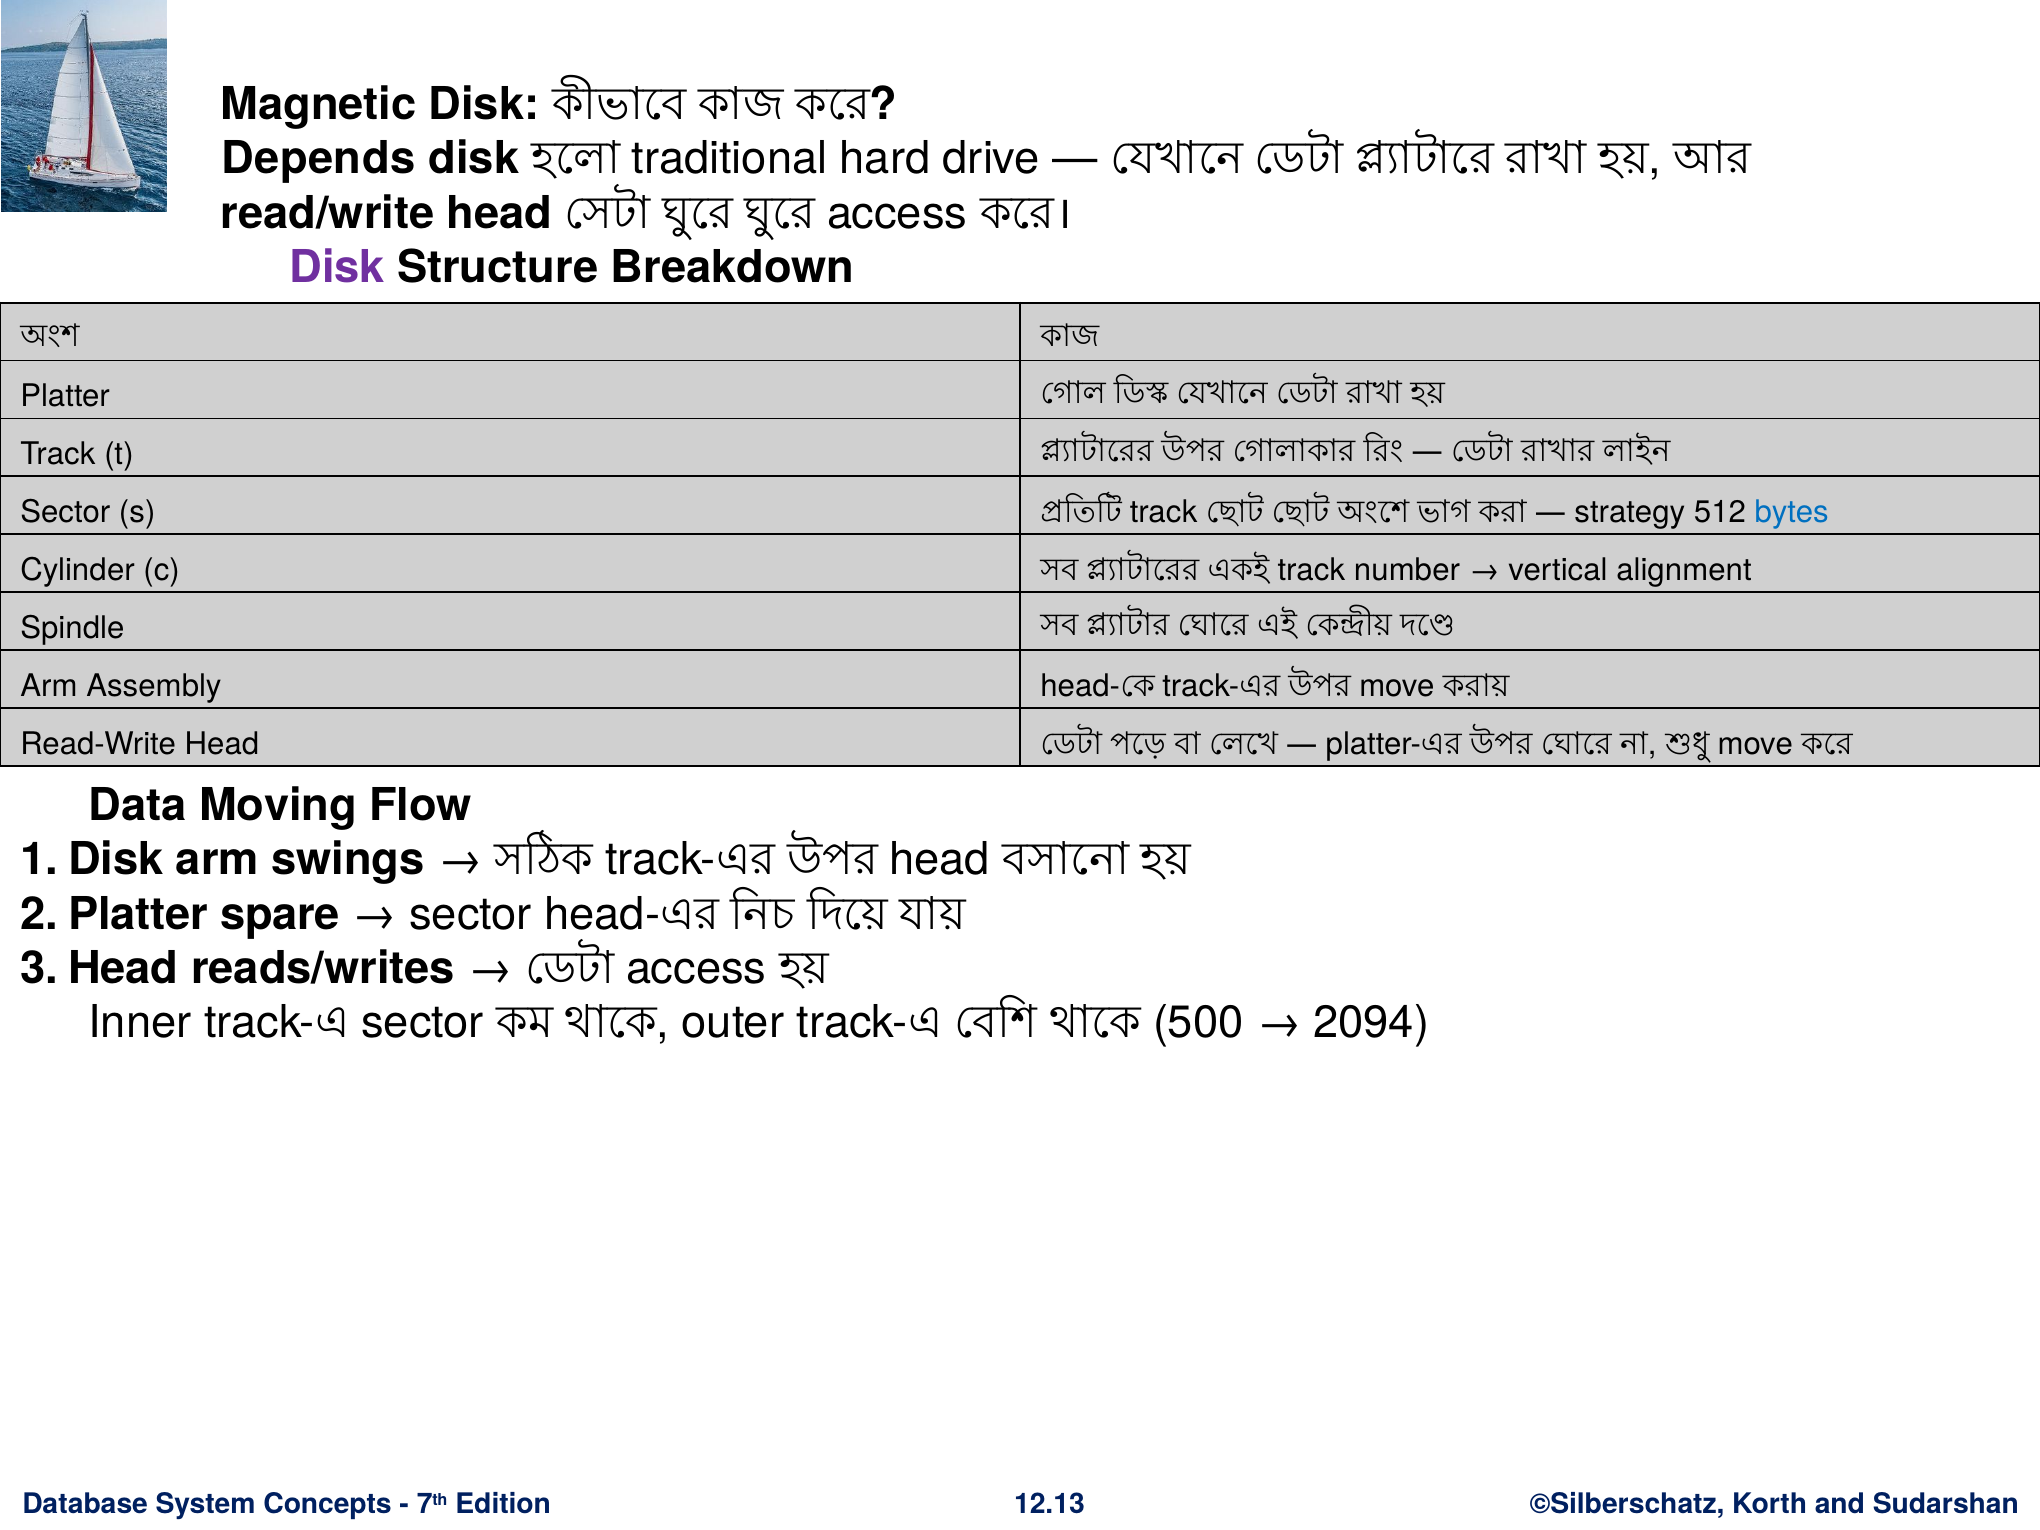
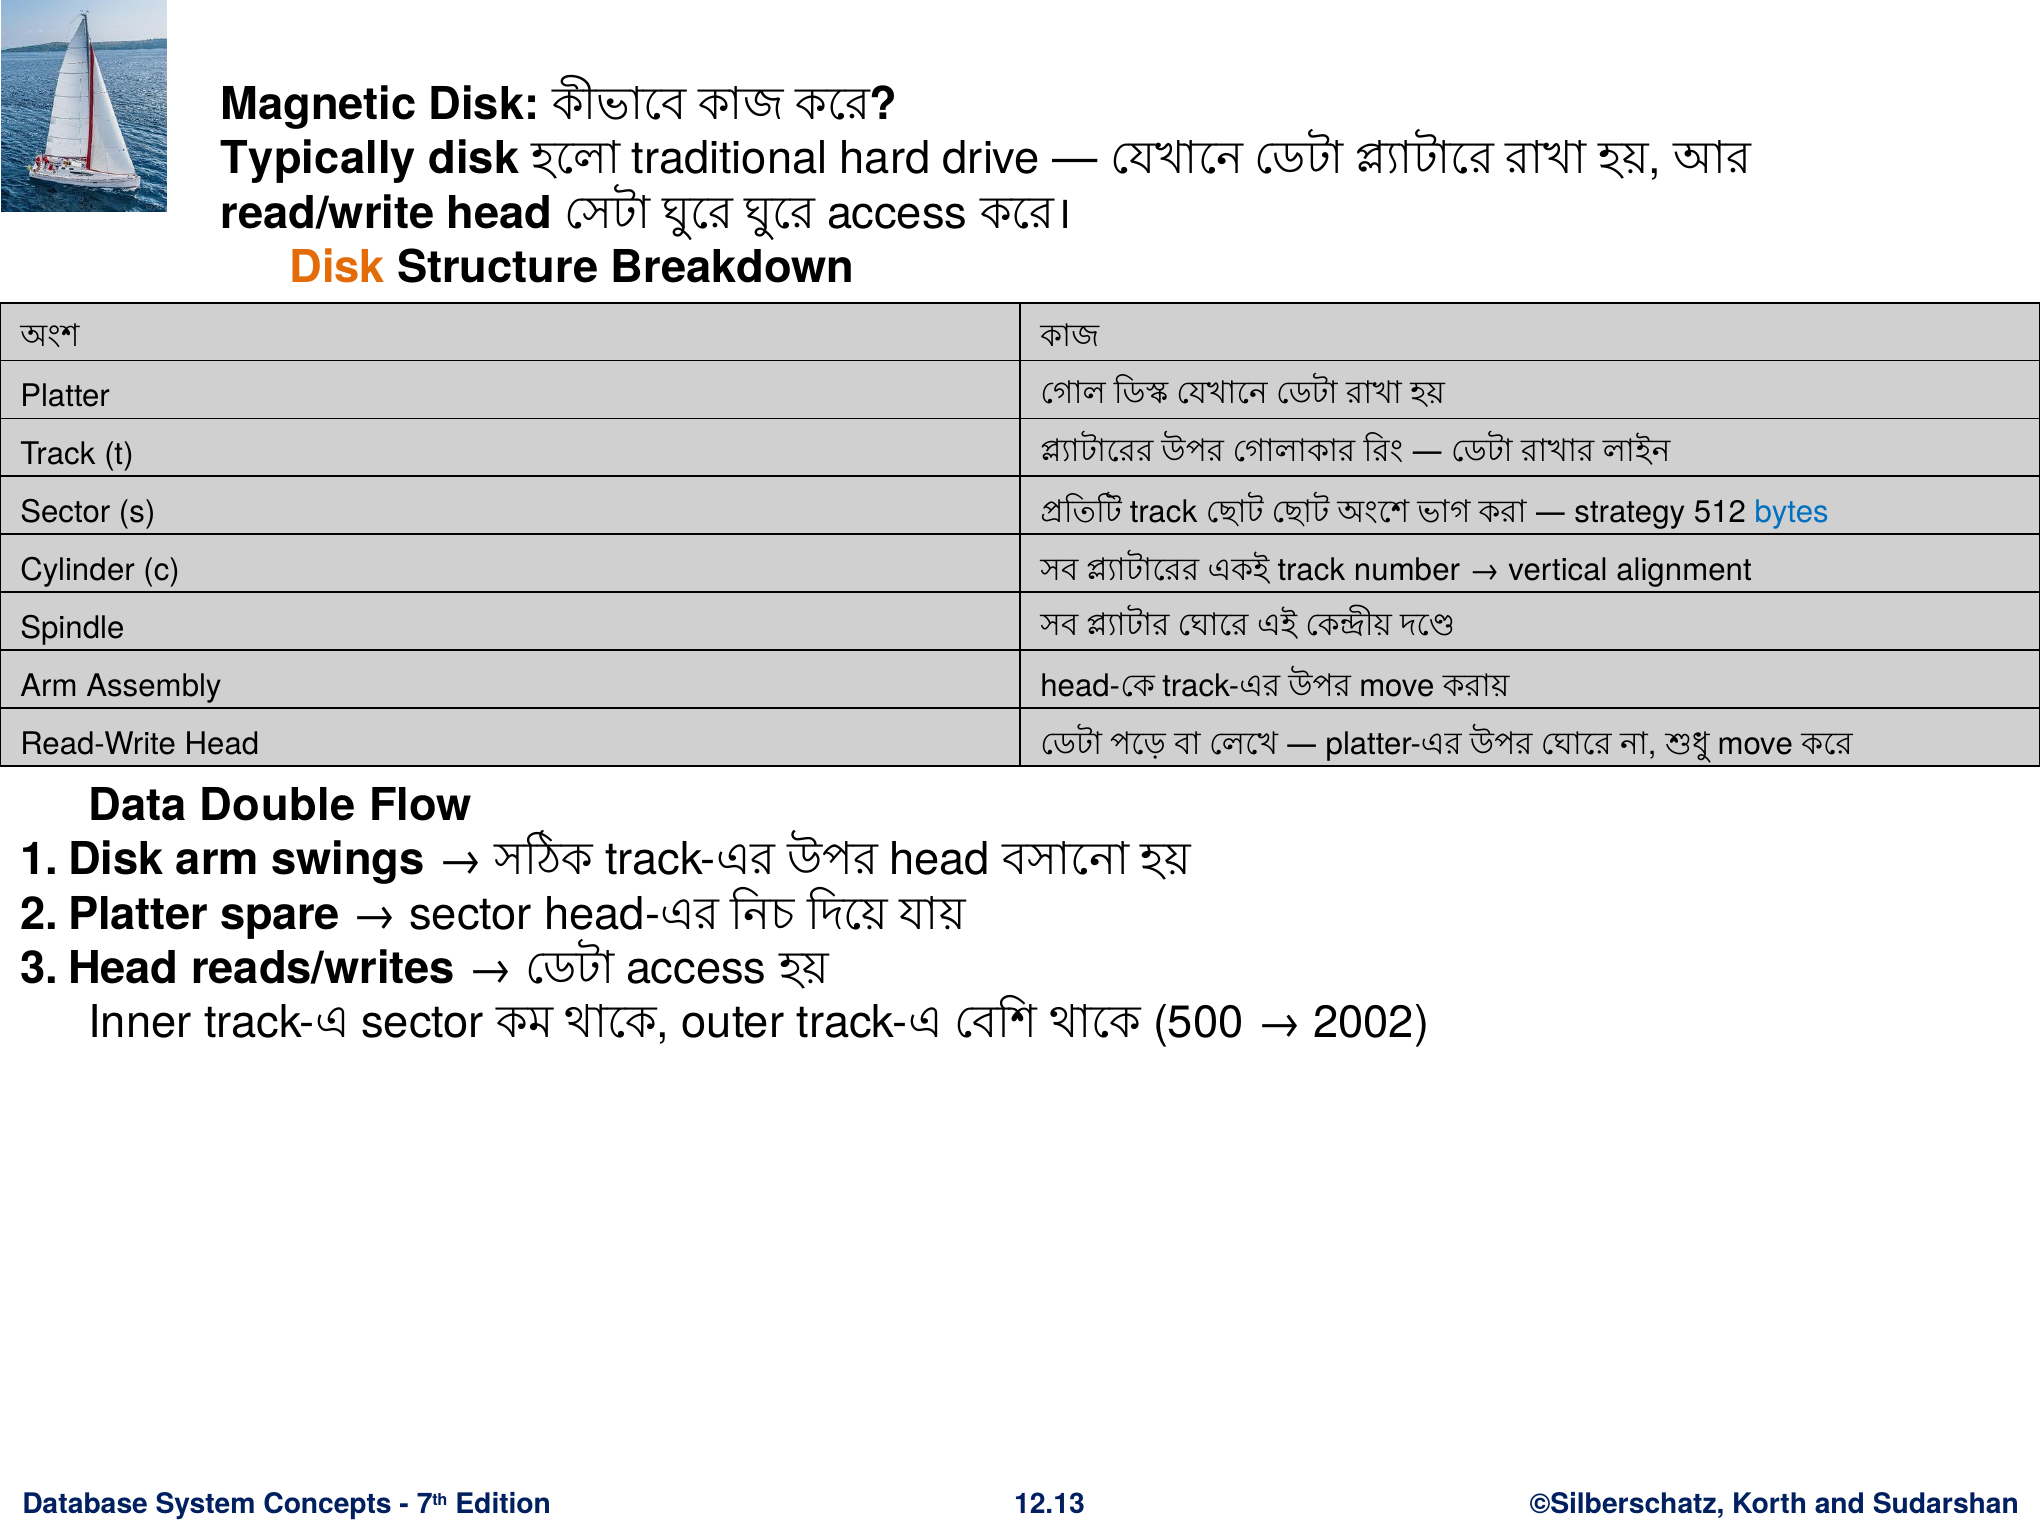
Depends: Depends -> Typically
Disk at (337, 268) colour: purple -> orange
Moving: Moving -> Double
2094: 2094 -> 2002
